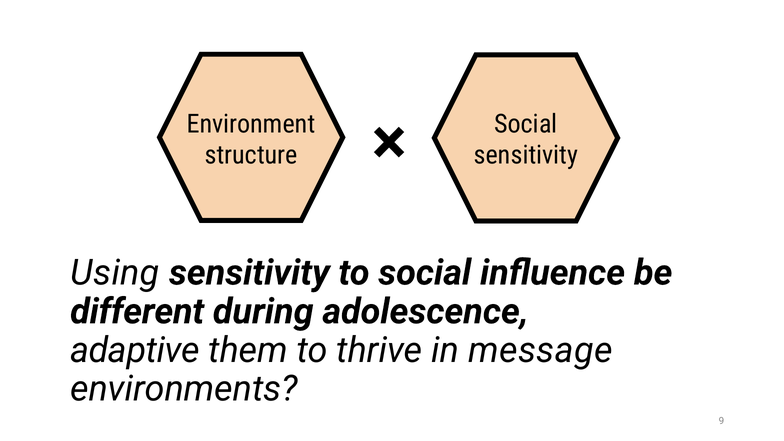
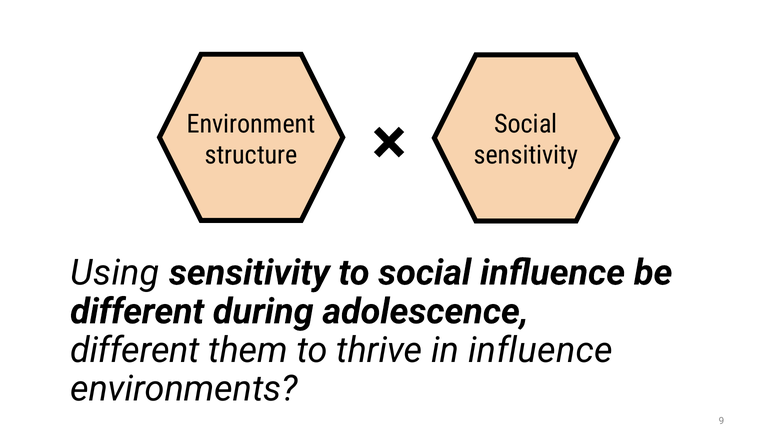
adaptive at (135, 350): adaptive -> different
in message: message -> influence
